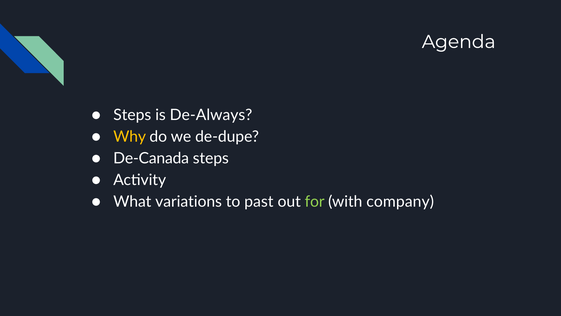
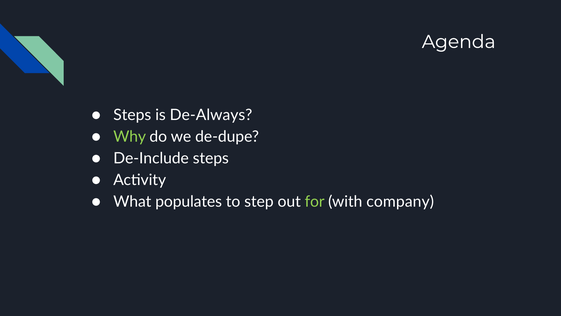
Why colour: yellow -> light green
De-Canada: De-Canada -> De-Include
variations: variations -> populates
past: past -> step
